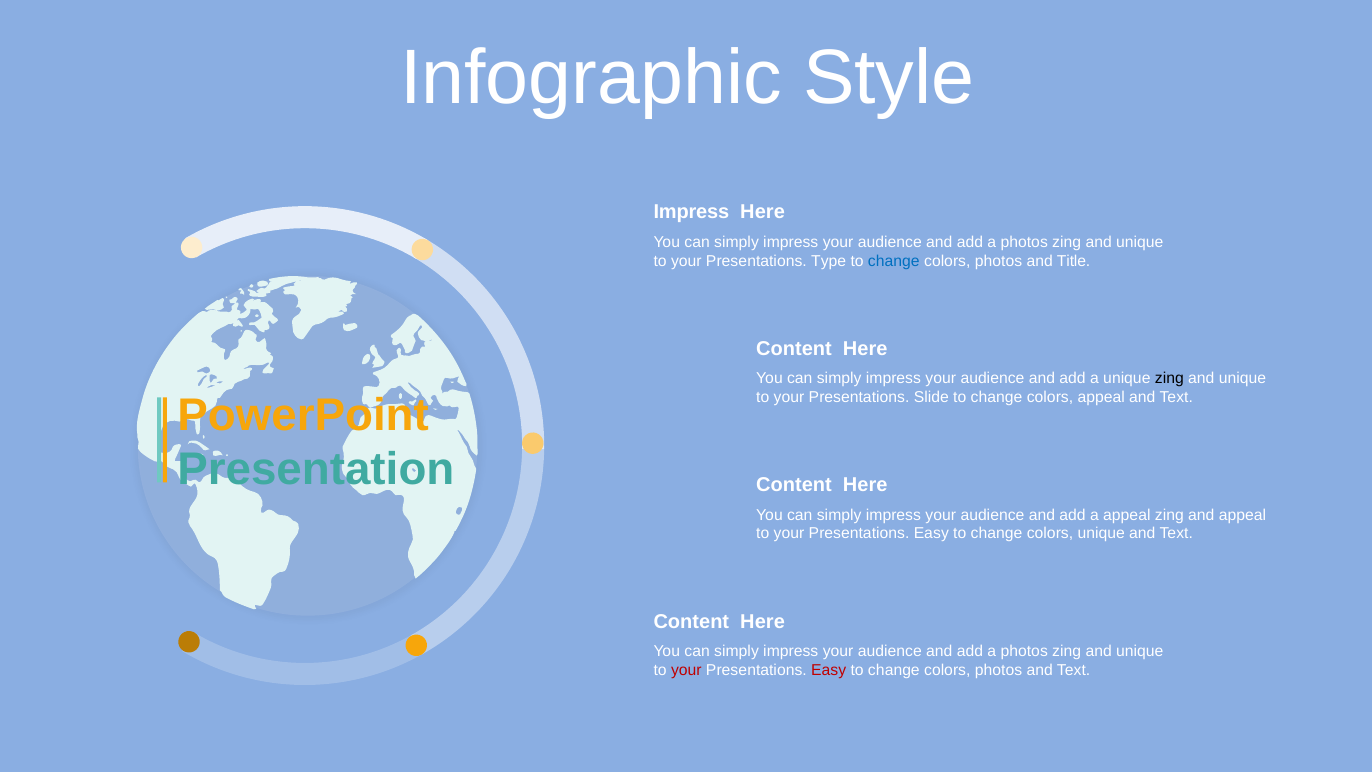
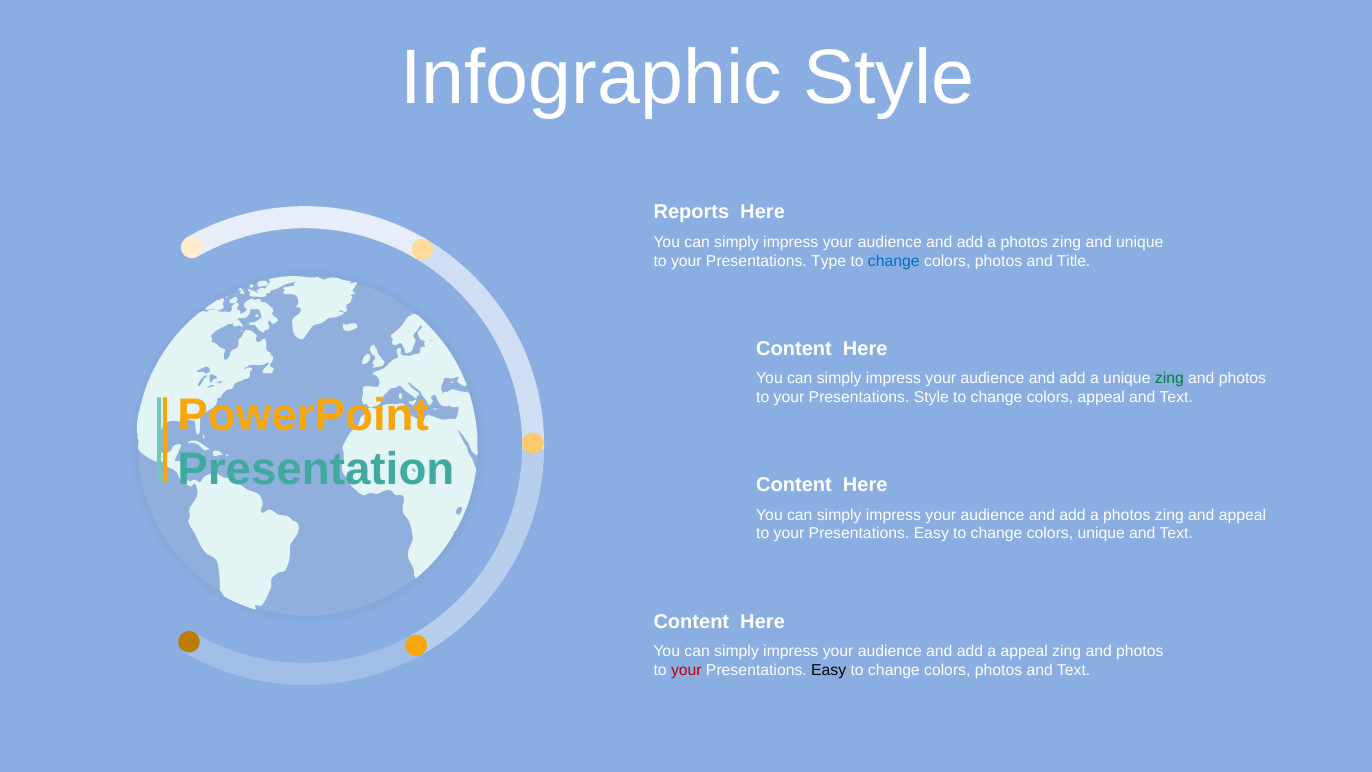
Impress at (691, 212): Impress -> Reports
zing at (1169, 378) colour: black -> green
unique at (1242, 378): unique -> photos
Presentations Slide: Slide -> Style
appeal at (1127, 515): appeal -> photos
photos at (1024, 651): photos -> appeal
unique at (1140, 651): unique -> photos
Easy at (829, 670) colour: red -> black
